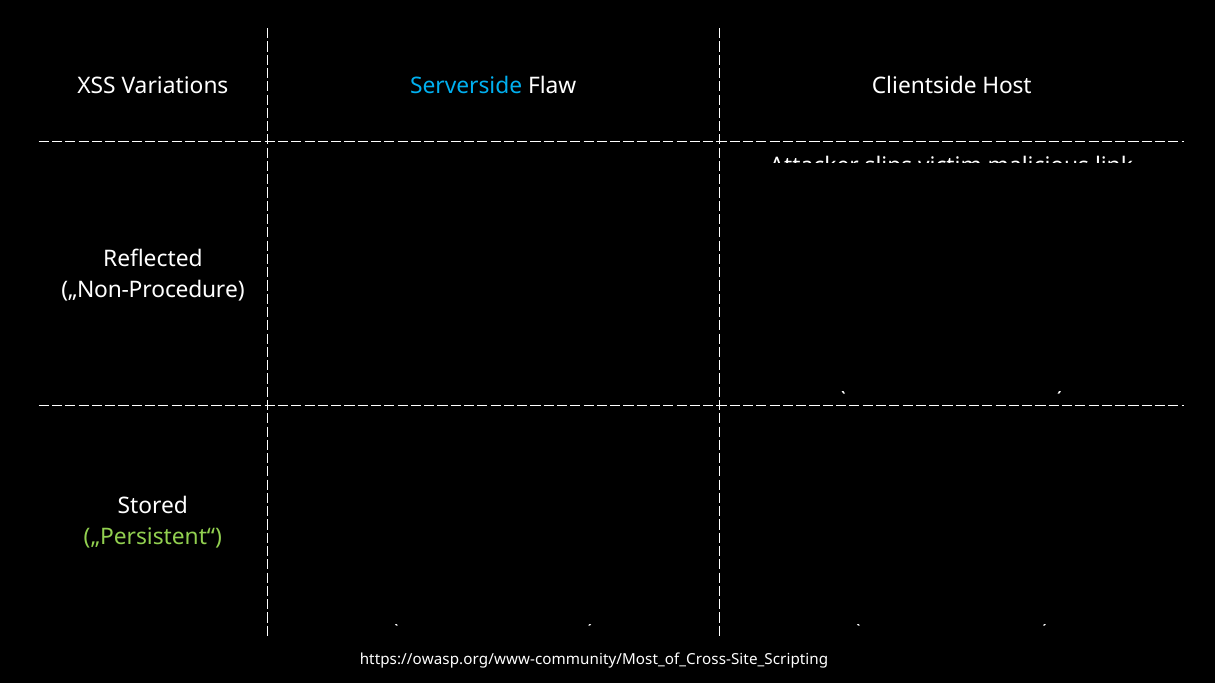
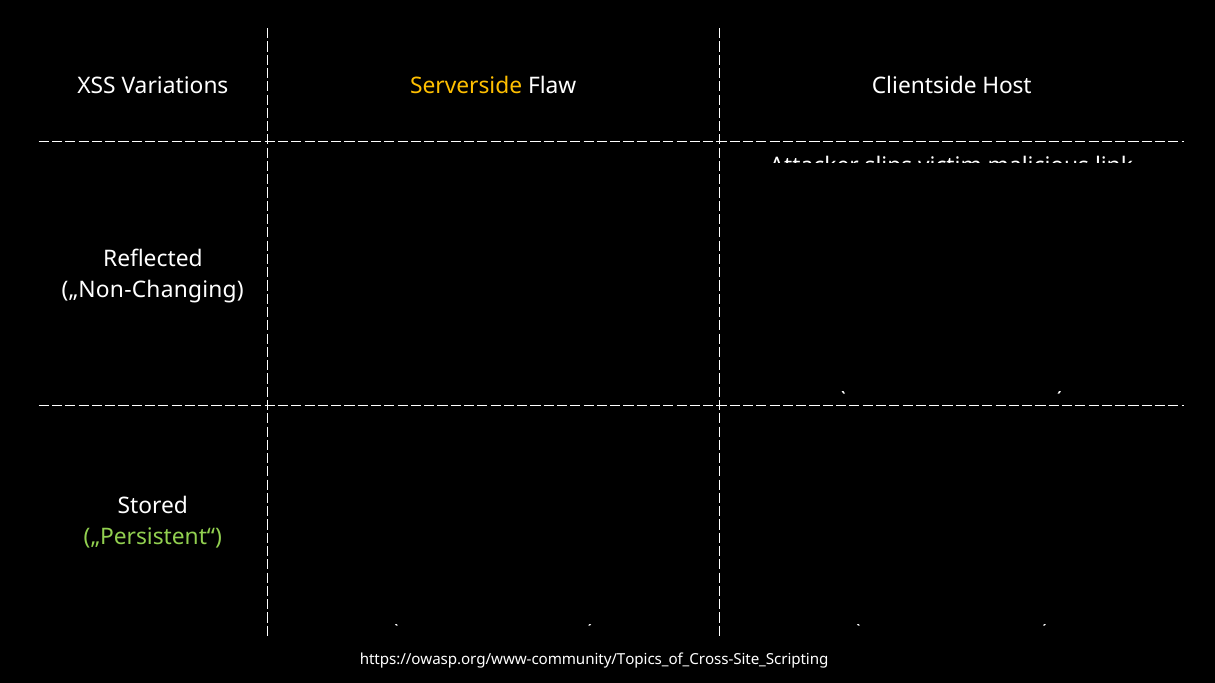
Serverside colour: light blue -> yellow
„Non-Procedure: „Non-Procedure -> „Non-Changing
https://owasp.org/www-community/Most_of_Cross-Site_Scripting: https://owasp.org/www-community/Most_of_Cross-Site_Scripting -> https://owasp.org/www-community/Topics_of_Cross-Site_Scripting
